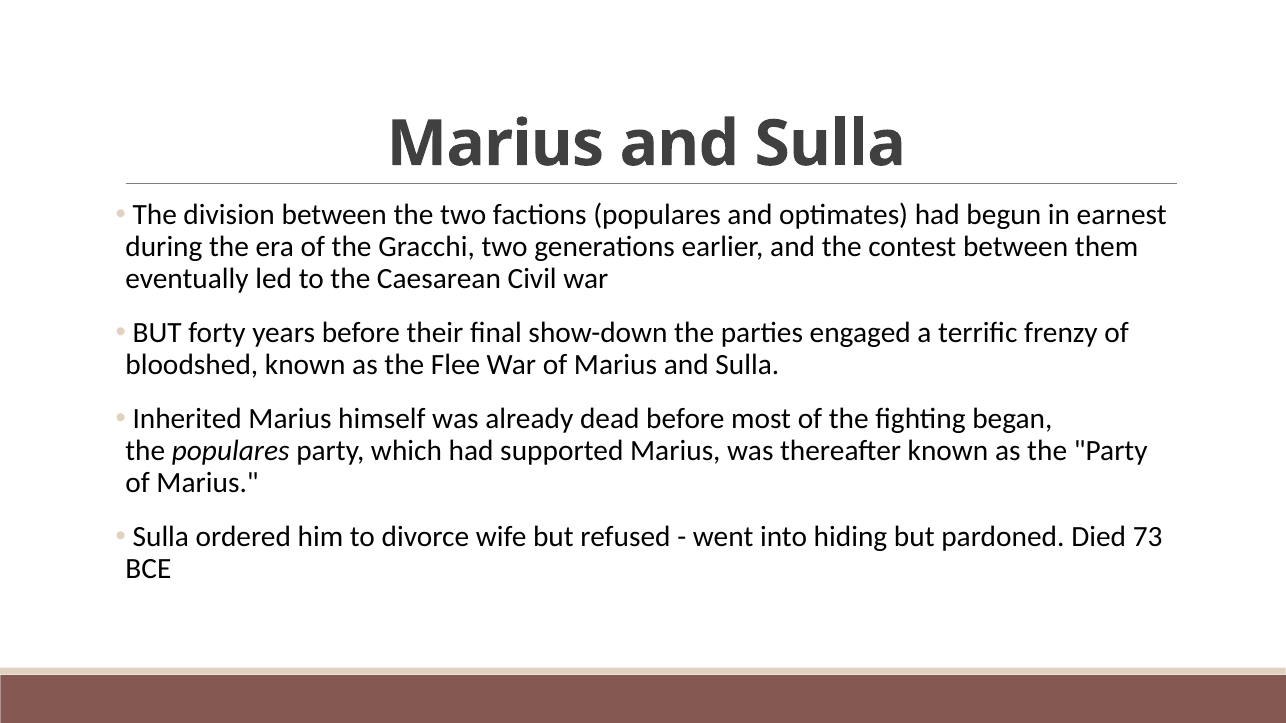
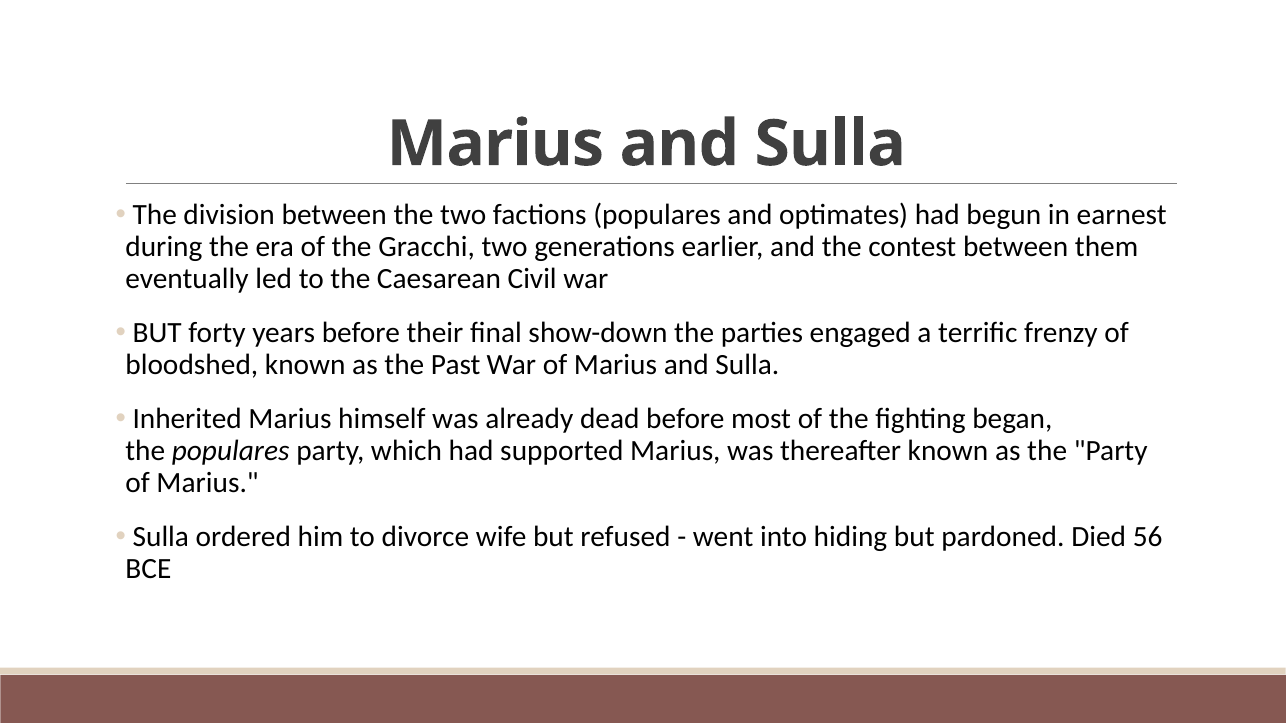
Flee: Flee -> Past
73: 73 -> 56
